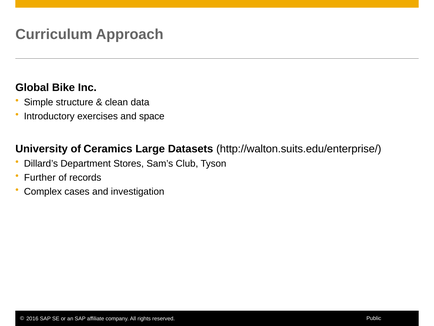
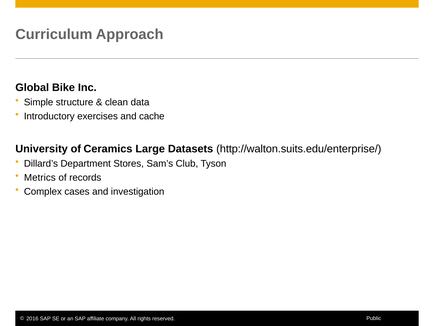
space: space -> cache
Further: Further -> Metrics
